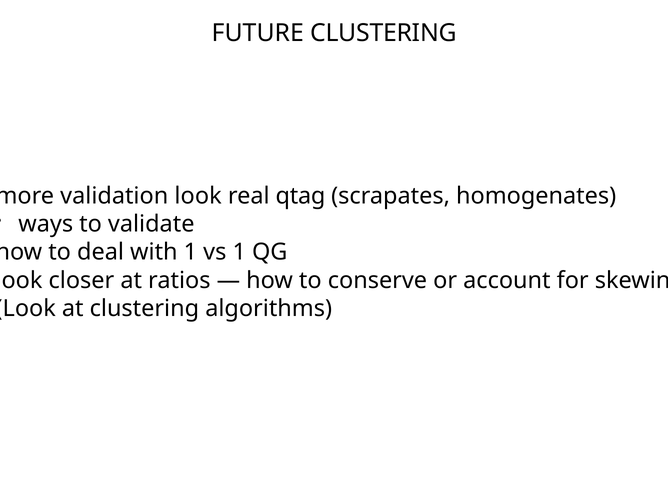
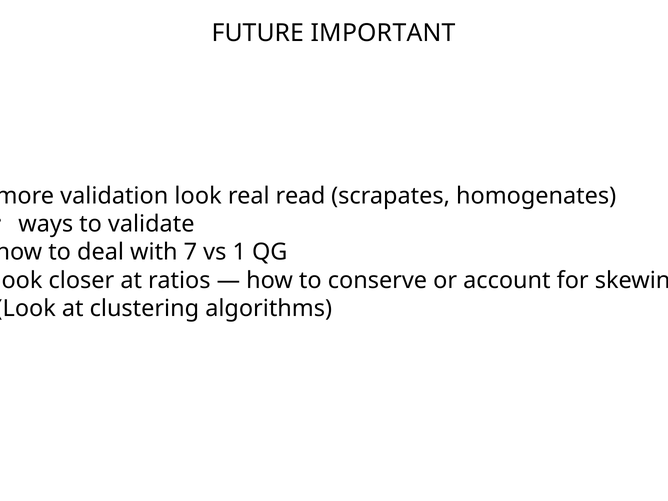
FUTURE CLUSTERING: CLUSTERING -> IMPORTANT
qtag: qtag -> read
with 1: 1 -> 7
